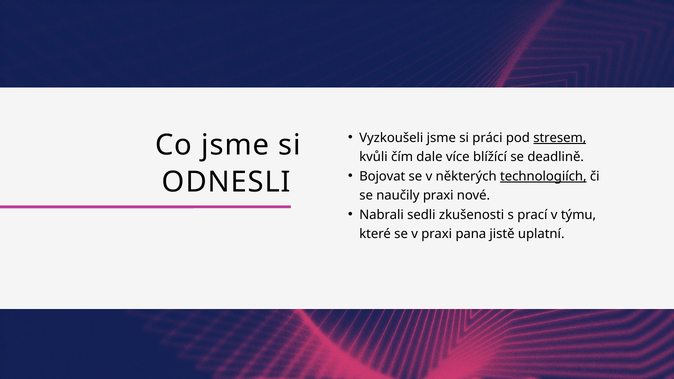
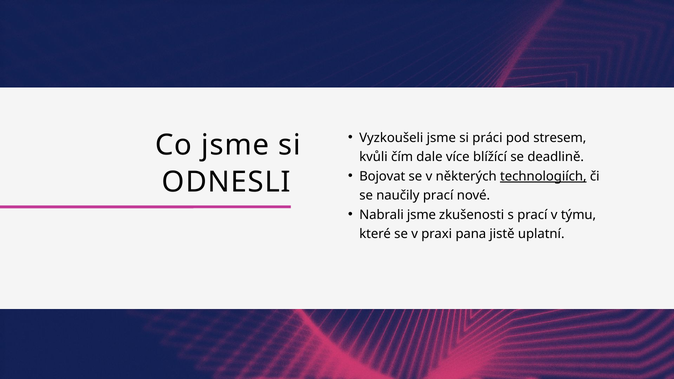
stresem underline: present -> none
naučily praxi: praxi -> prací
Nabrali sedli: sedli -> jsme
